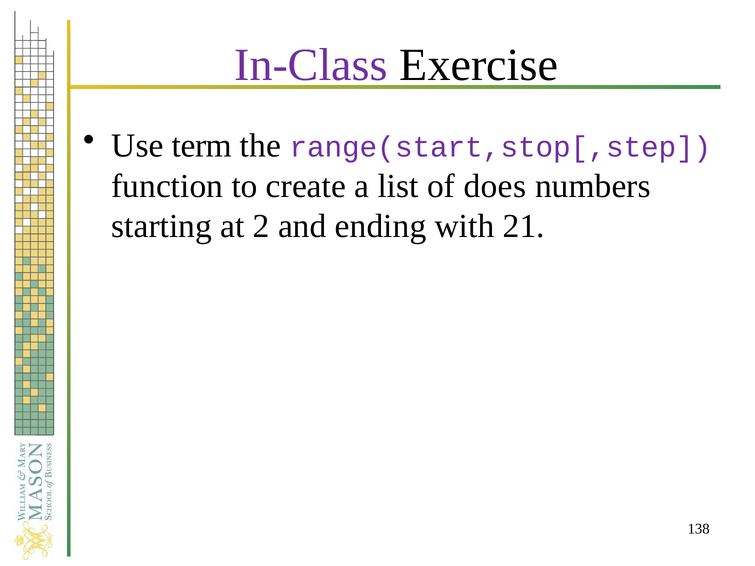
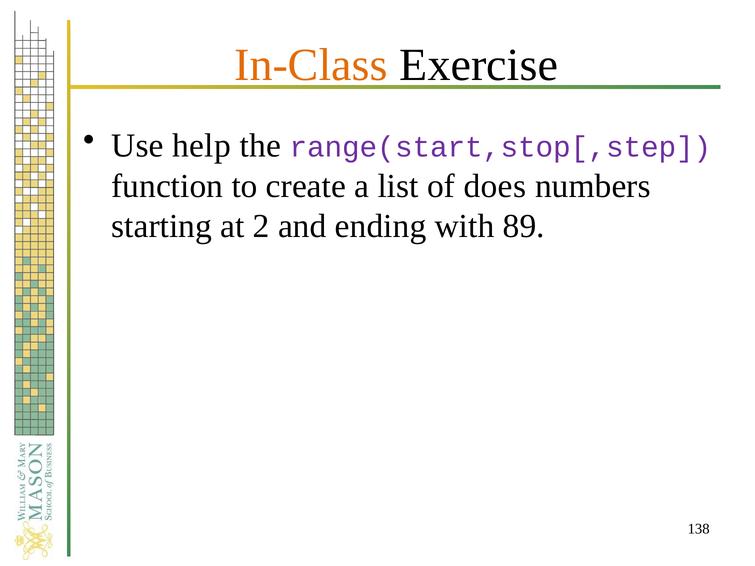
In-Class colour: purple -> orange
term: term -> help
21: 21 -> 89
